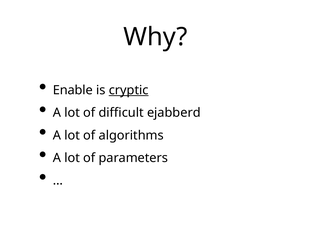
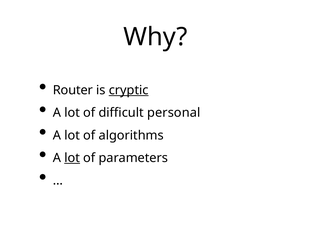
Enable: Enable -> Router
ejabberd: ejabberd -> personal
lot at (72, 158) underline: none -> present
